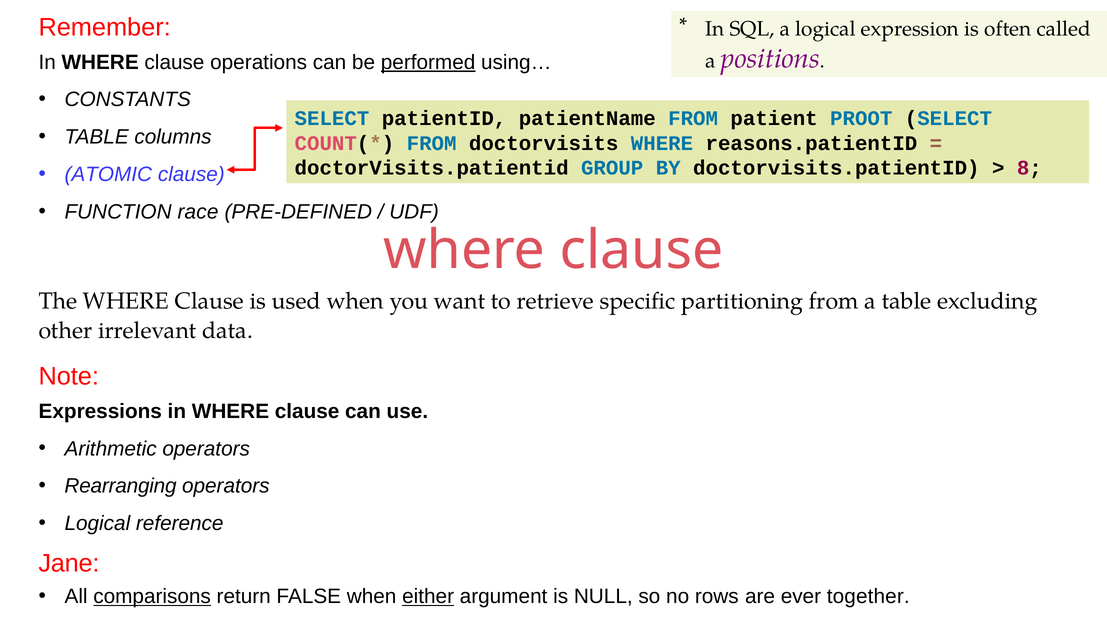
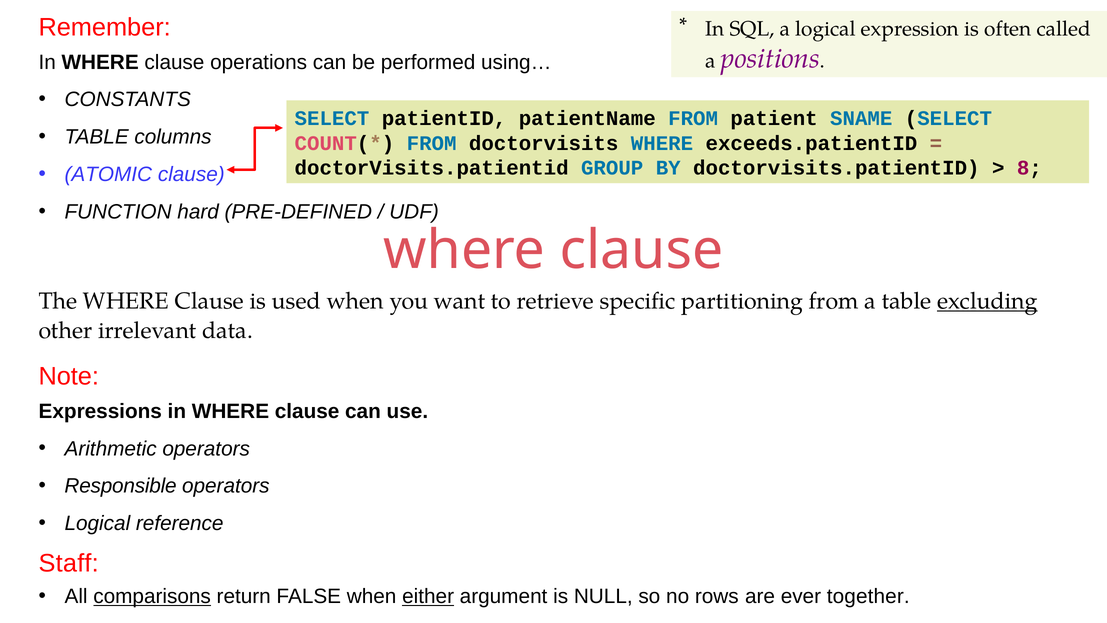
performed underline: present -> none
PROOT: PROOT -> SNAME
reasons.patientID: reasons.patientID -> exceeds.patientID
race: race -> hard
excluding underline: none -> present
Rearranging: Rearranging -> Responsible
Jane: Jane -> Staff
